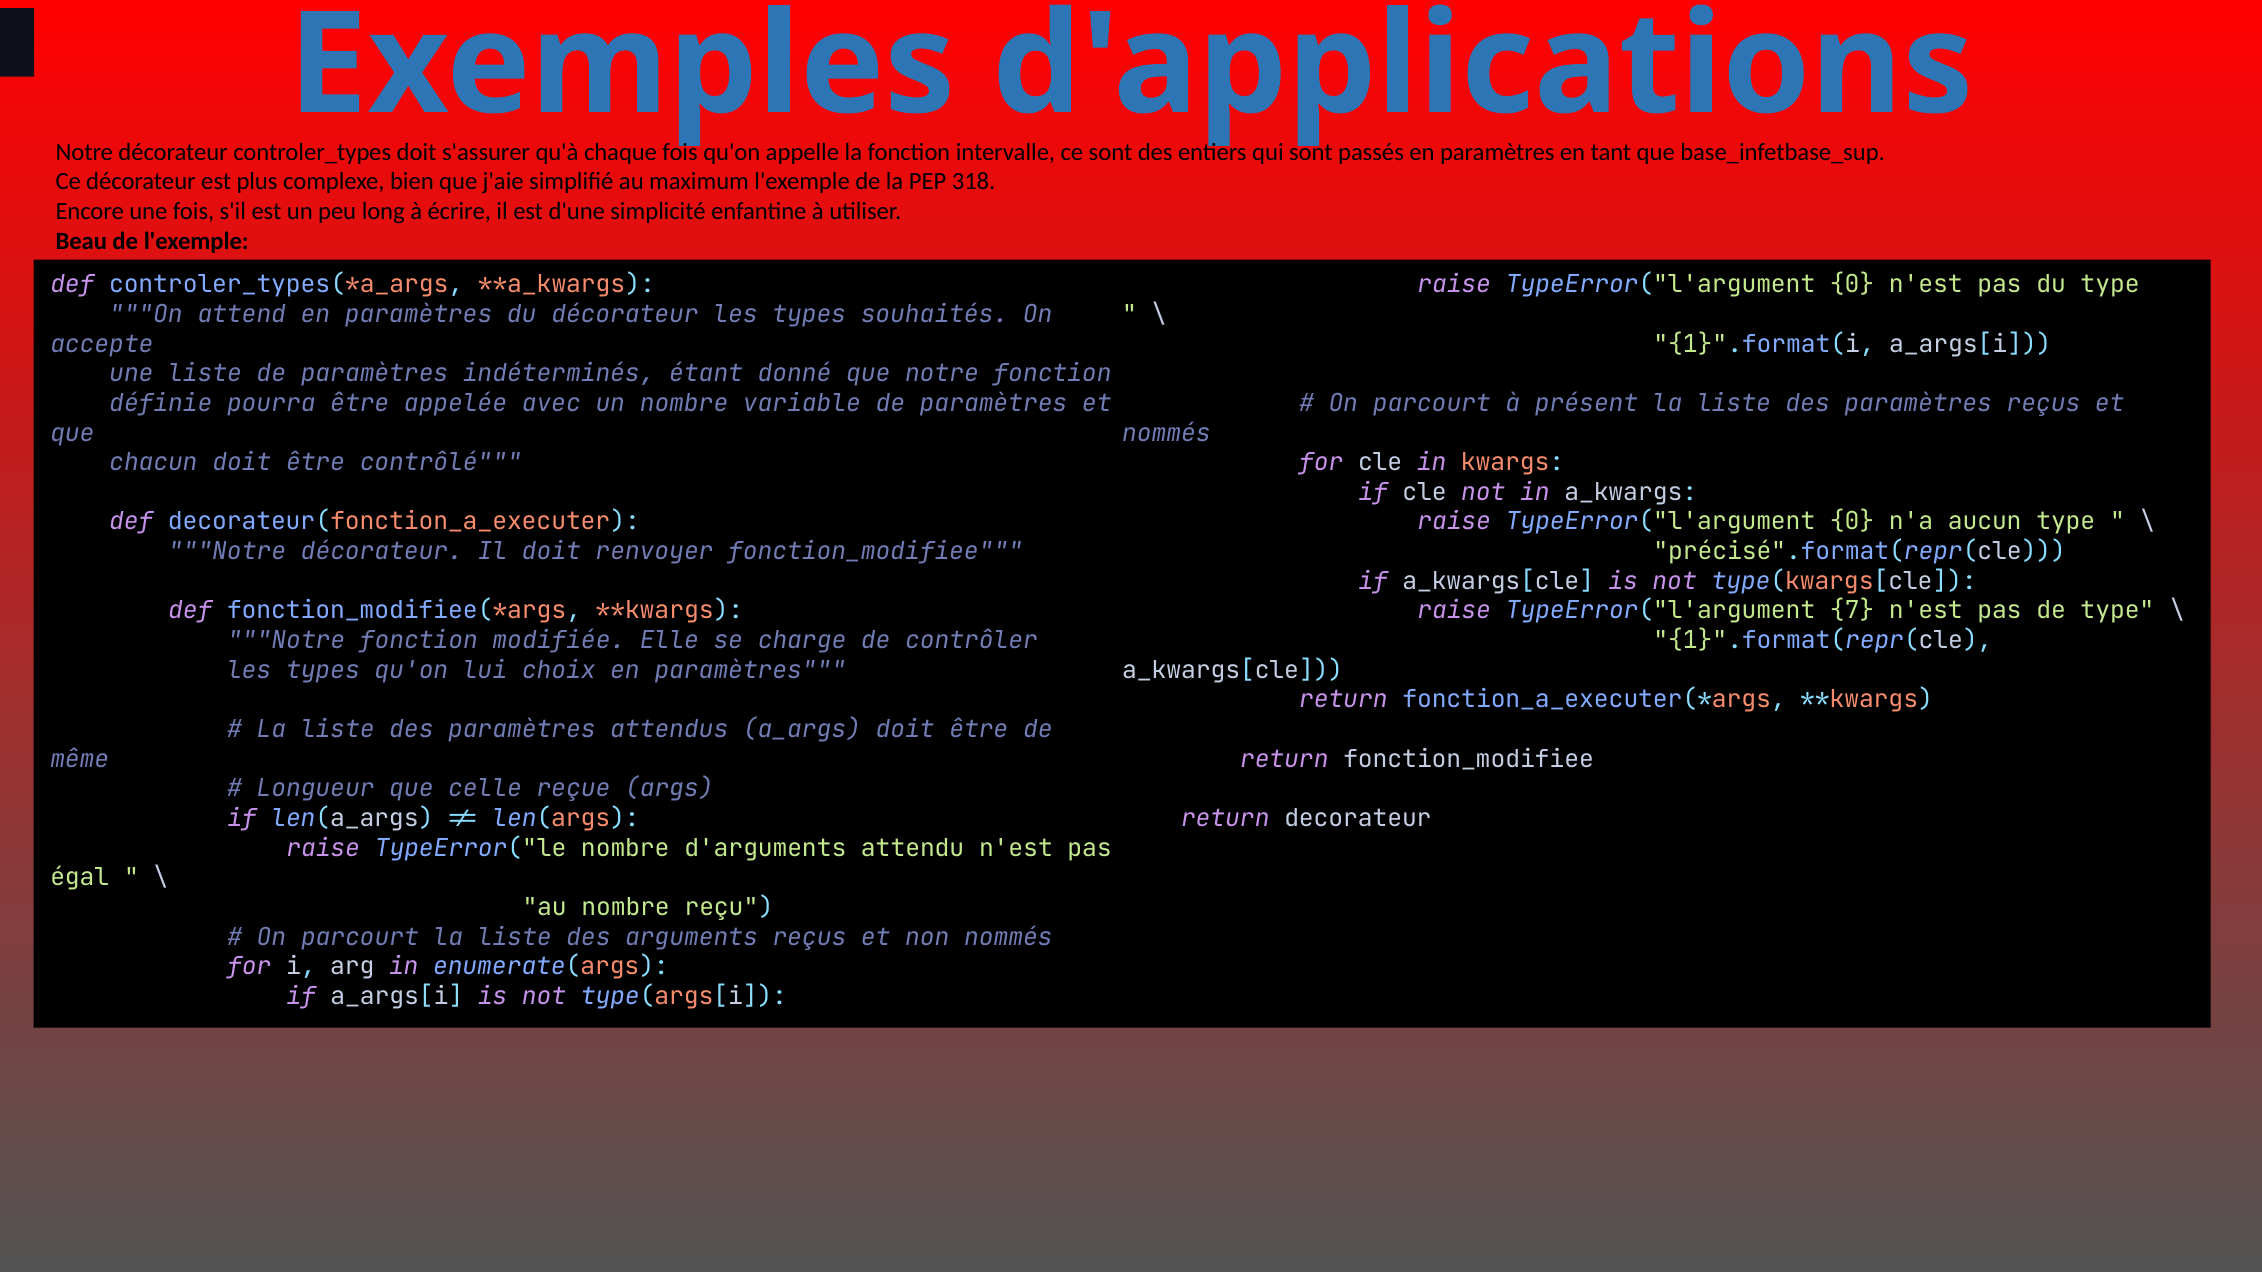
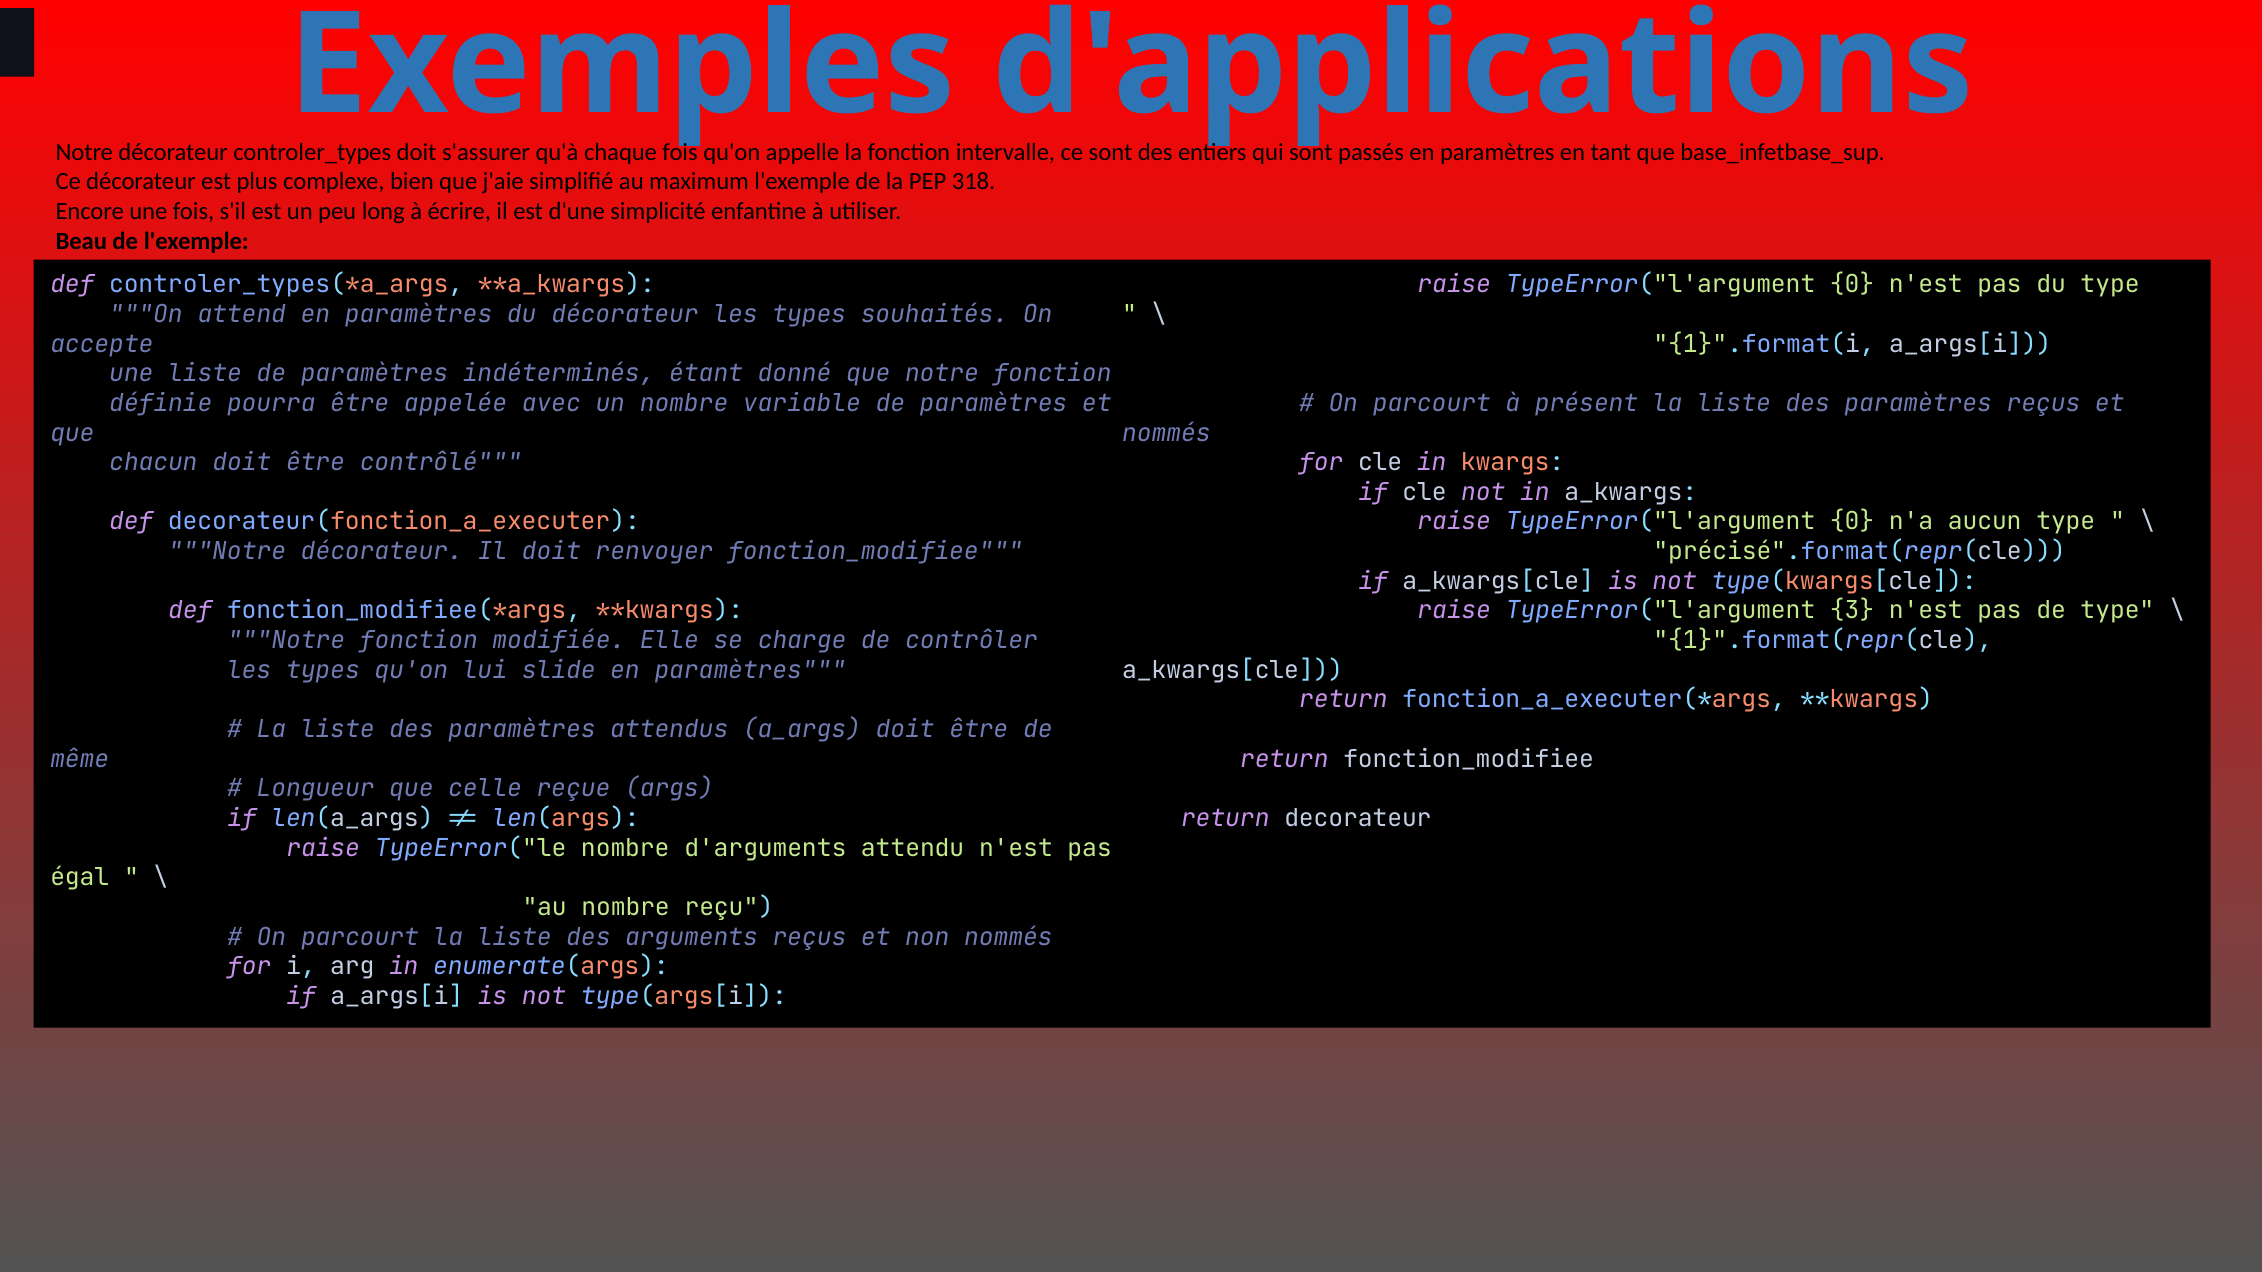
7: 7 -> 3
choix: choix -> slide
